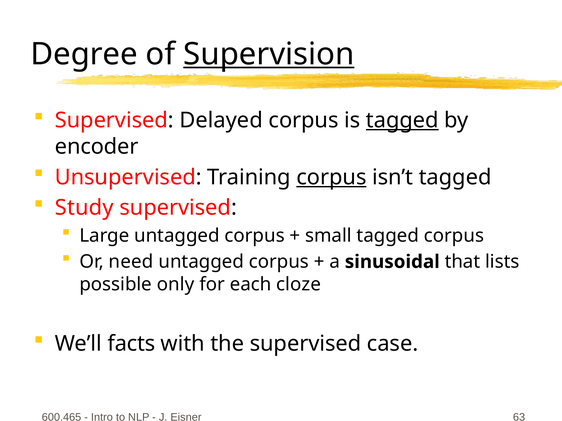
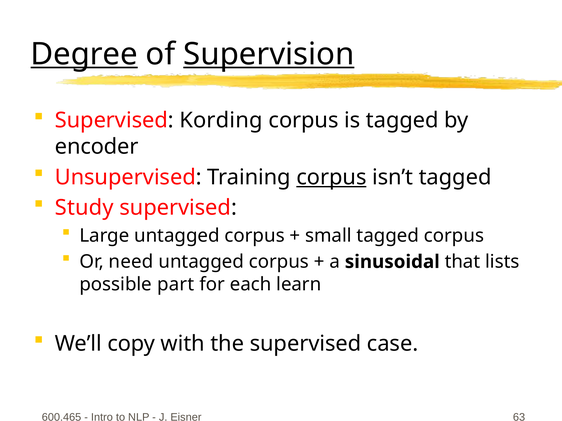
Degree underline: none -> present
Delayed: Delayed -> Kording
tagged at (402, 120) underline: present -> none
only: only -> part
cloze: cloze -> learn
facts: facts -> copy
